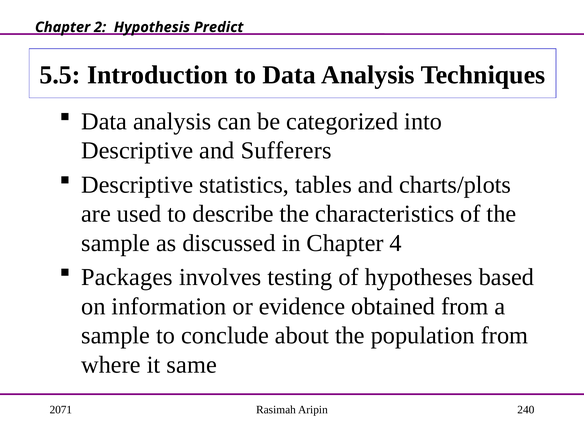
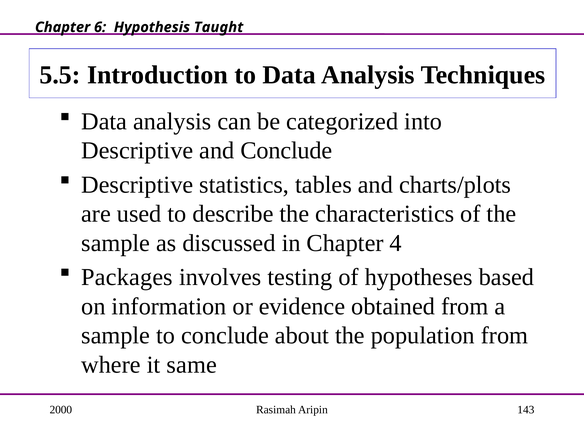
2: 2 -> 6
Predict: Predict -> Taught
and Sufferers: Sufferers -> Conclude
2071: 2071 -> 2000
240: 240 -> 143
